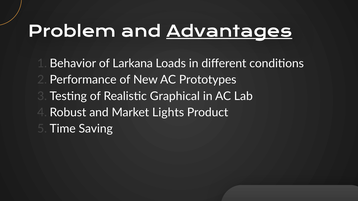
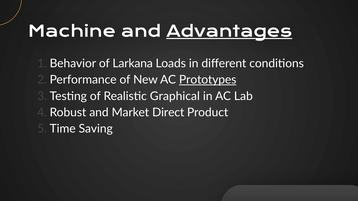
Problem: Problem -> Machine
Prototypes underline: none -> present
Lights: Lights -> Direct
